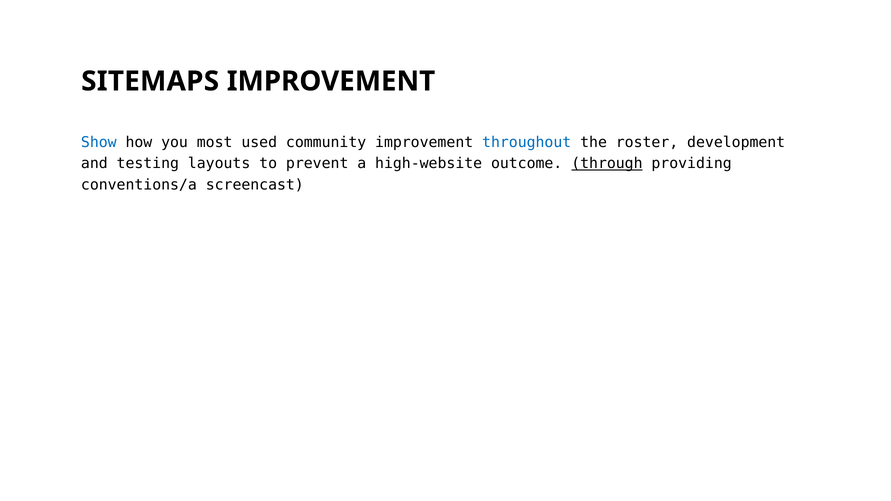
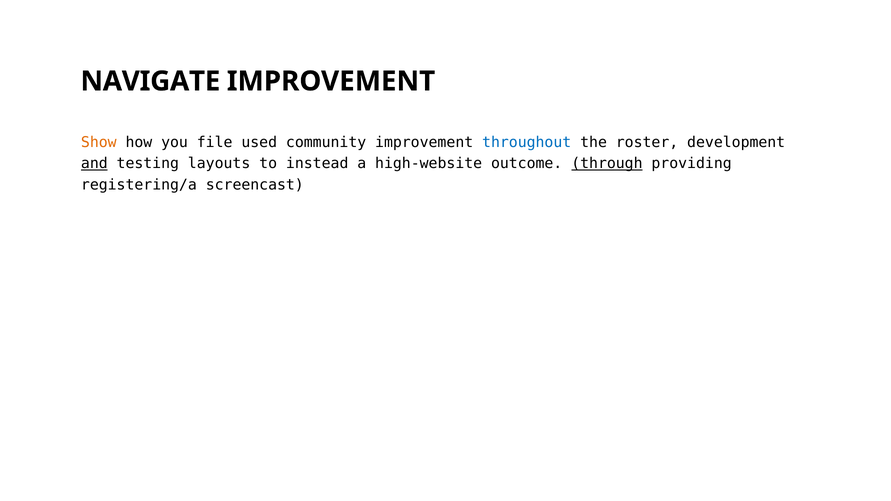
SITEMAPS: SITEMAPS -> NAVIGATE
Show colour: blue -> orange
most: most -> file
and underline: none -> present
prevent: prevent -> instead
conventions/a: conventions/a -> registering/a
